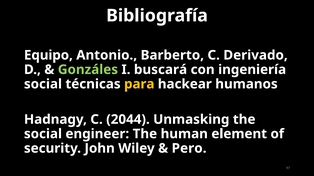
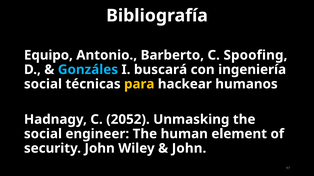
Derivado: Derivado -> Spoofing
Gonzáles colour: light green -> light blue
2044: 2044 -> 2052
Pero at (189, 149): Pero -> John
